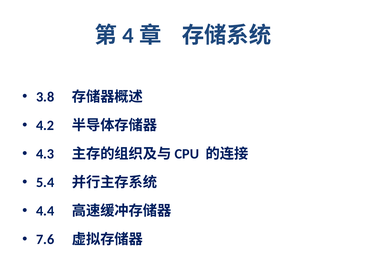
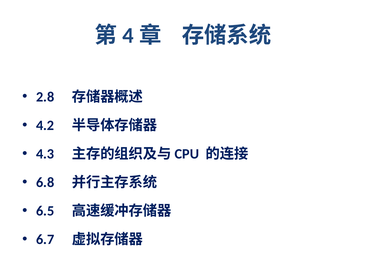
3.8: 3.8 -> 2.8
5.4: 5.4 -> 6.8
4.4: 4.4 -> 6.5
7.6: 7.6 -> 6.7
